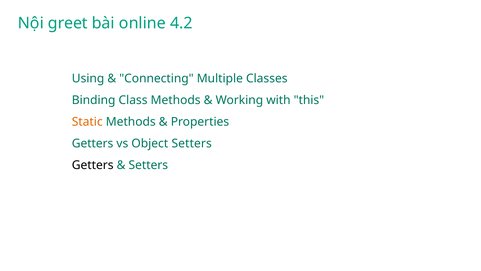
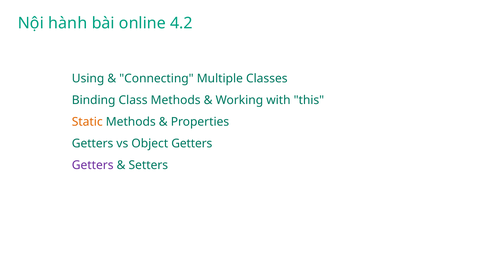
greet: greet -> hành
Object Setters: Setters -> Getters
Getters at (93, 165) colour: black -> purple
